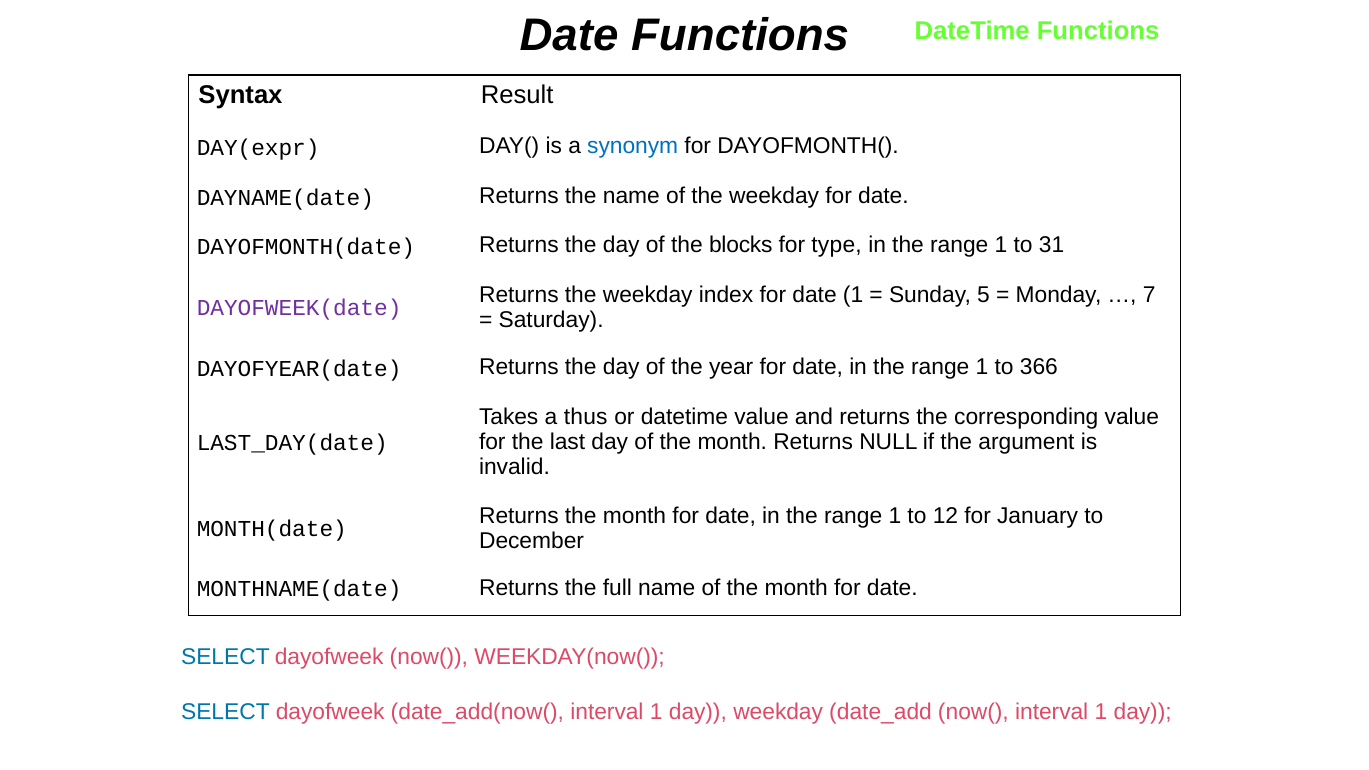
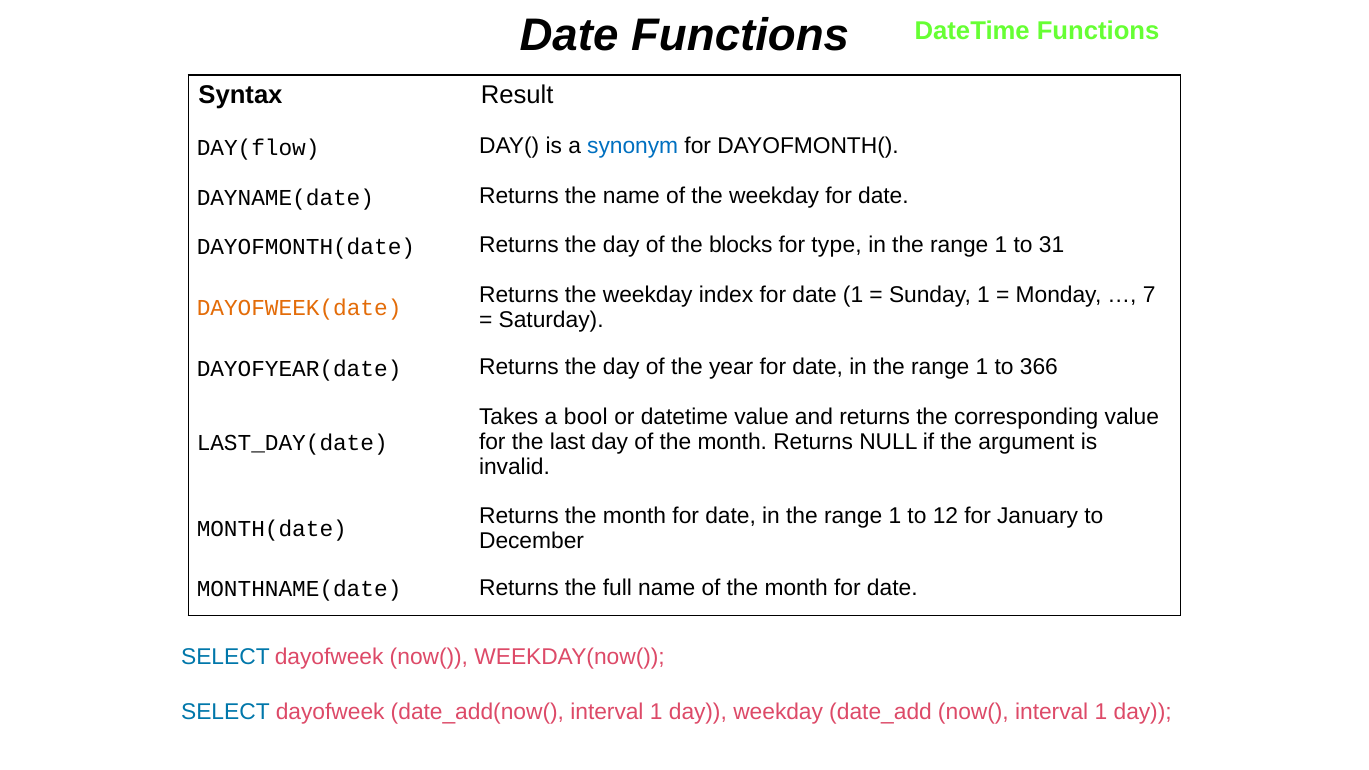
DAY(expr: DAY(expr -> DAY(flow
Sunday 5: 5 -> 1
DAYOFWEEK(date colour: purple -> orange
thus: thus -> bool
